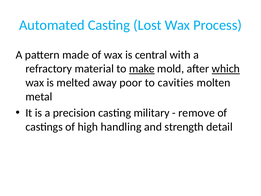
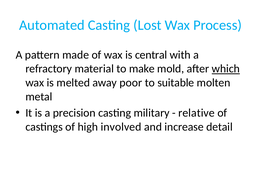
make underline: present -> none
cavities: cavities -> suitable
remove: remove -> relative
handling: handling -> involved
strength: strength -> increase
